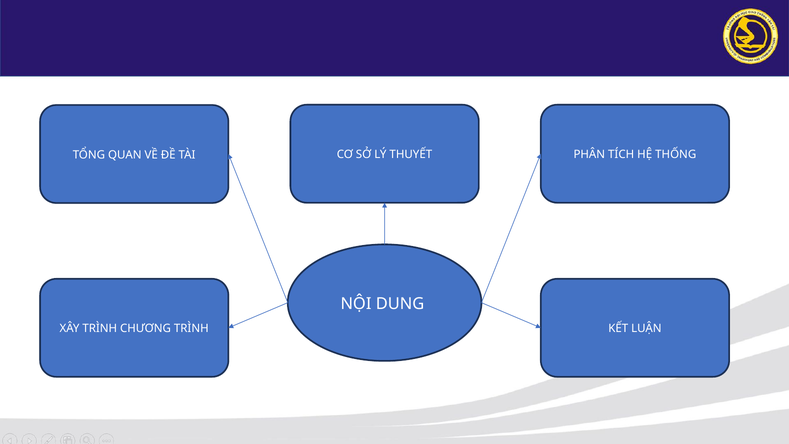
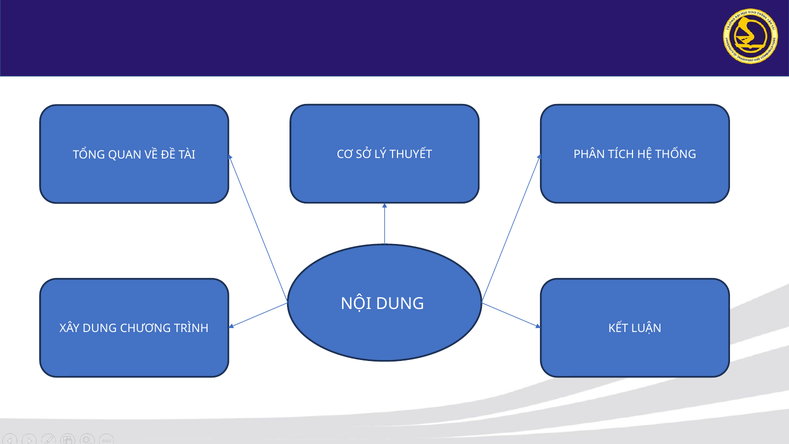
XÂY TRÌNH: TRÌNH -> DUNG
